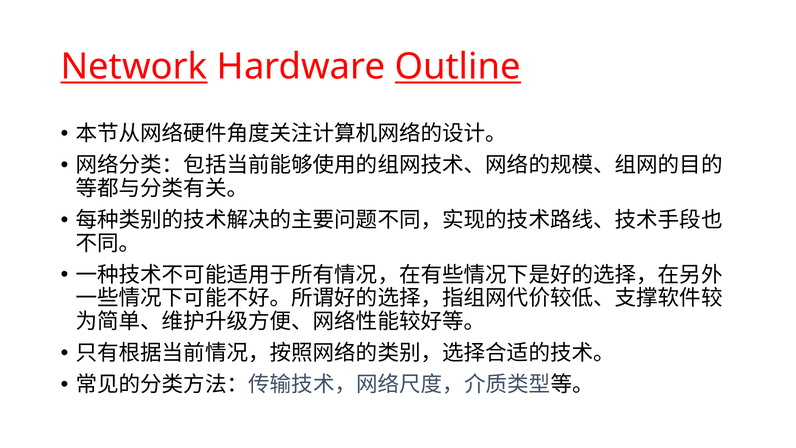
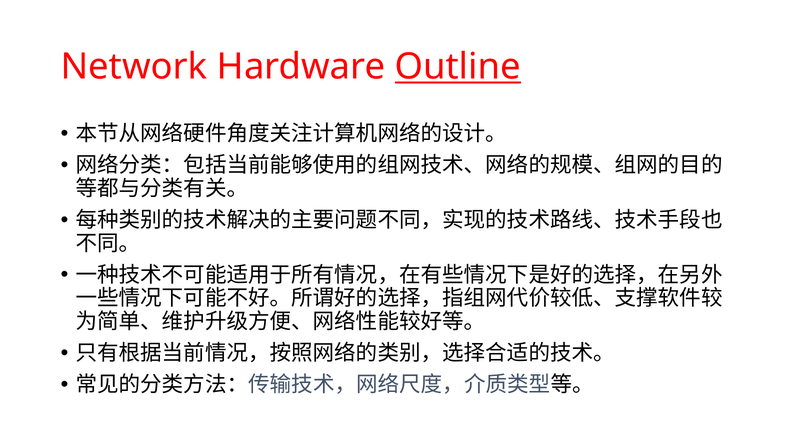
Network underline: present -> none
